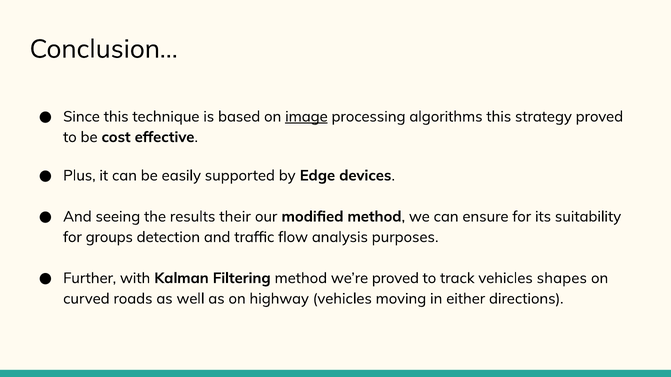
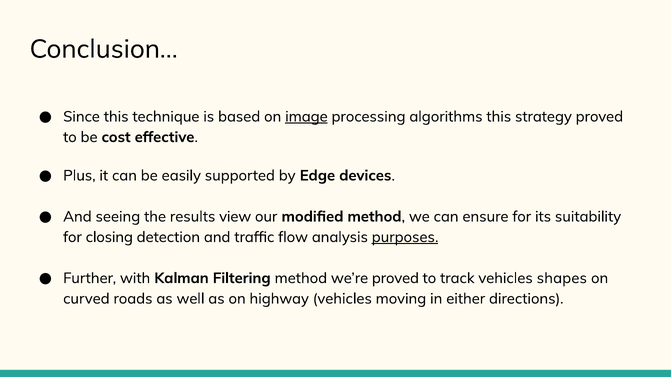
their: their -> view
groups: groups -> closing
purposes underline: none -> present
